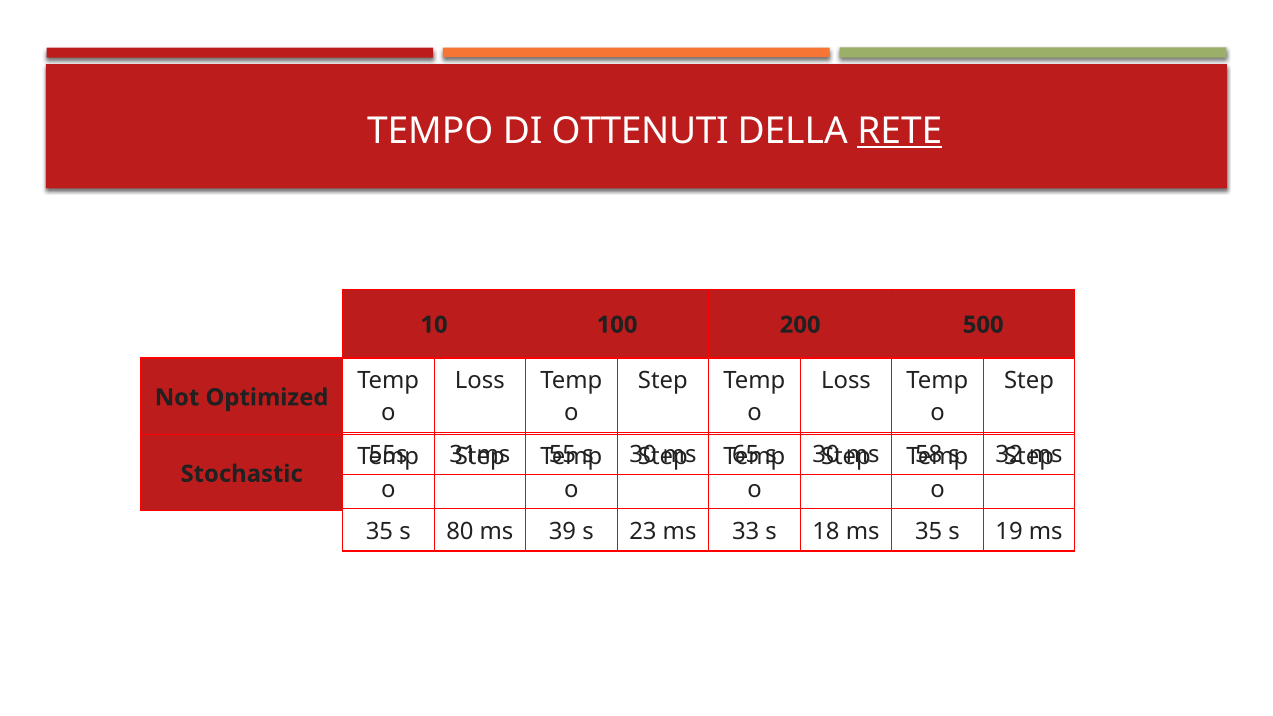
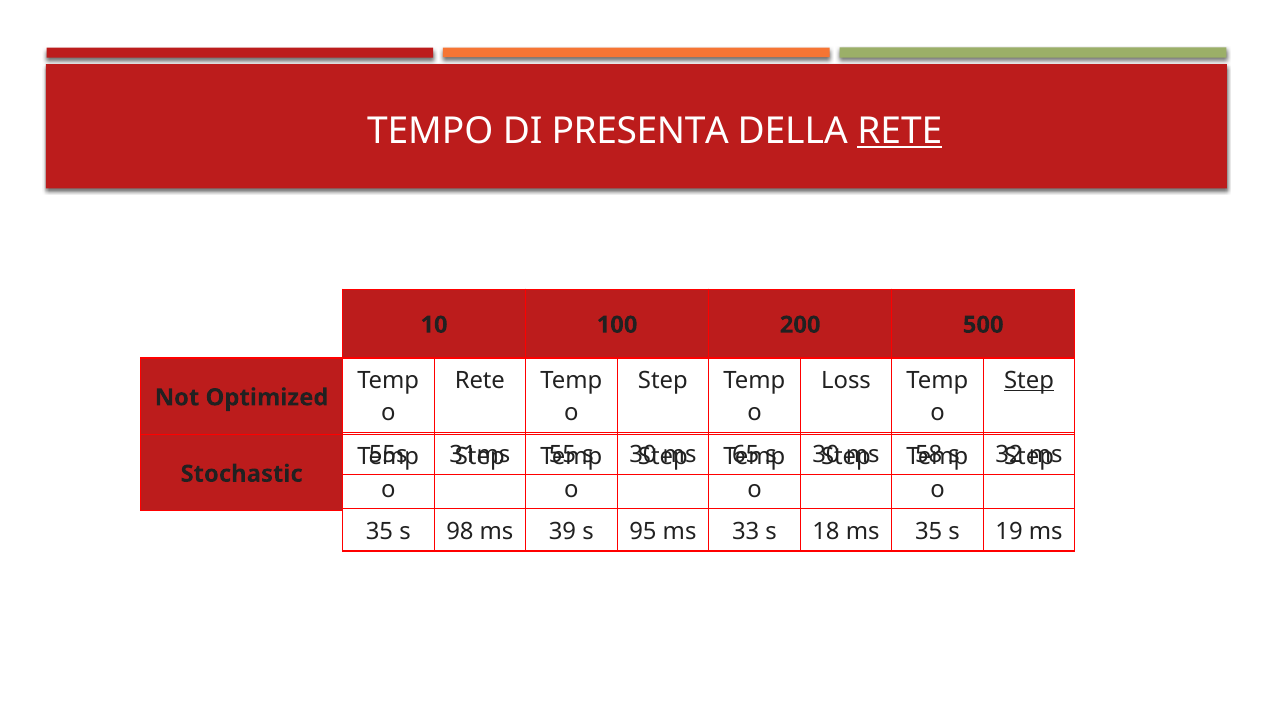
OTTENUTI: OTTENUTI -> PRESENTA
Loss at (480, 380): Loss -> Rete
Step at (1029, 380) underline: none -> present
80: 80 -> 98
23: 23 -> 95
